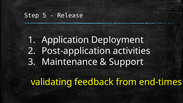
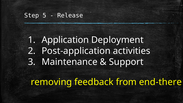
validating: validating -> removing
end-times: end-times -> end-there
